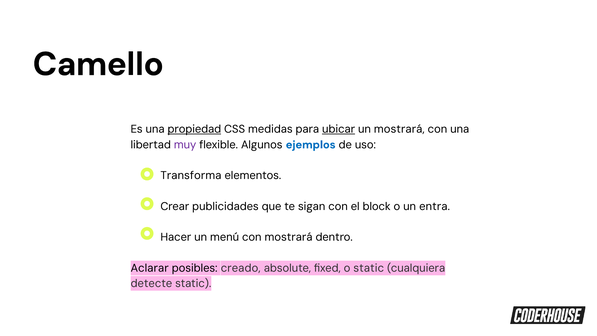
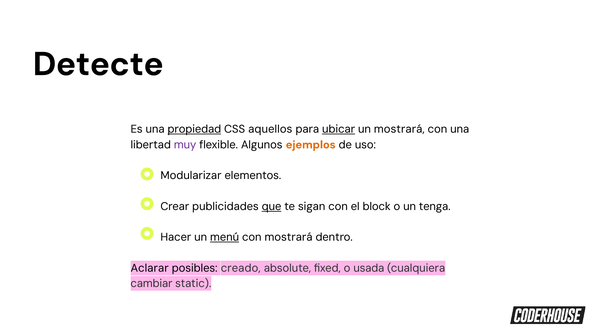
Camello: Camello -> Detecte
medidas: medidas -> aquellos
ejemplos colour: blue -> orange
Transforma: Transforma -> Modularizar
que underline: none -> present
entra: entra -> tenga
menú underline: none -> present
o static: static -> usada
detecte: detecte -> cambiar
